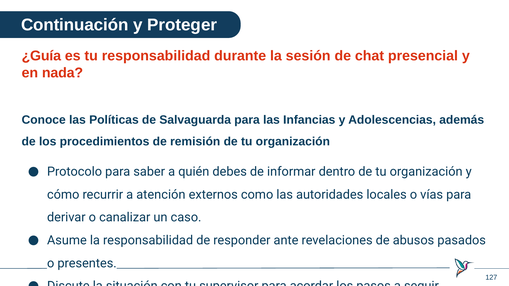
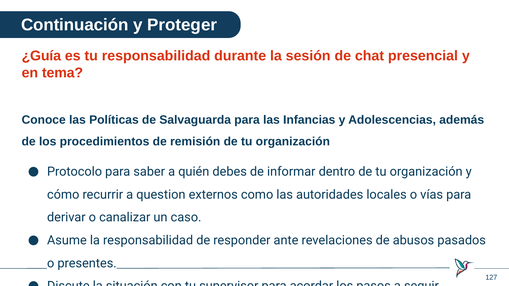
nada: nada -> tema
atención: atención -> question
